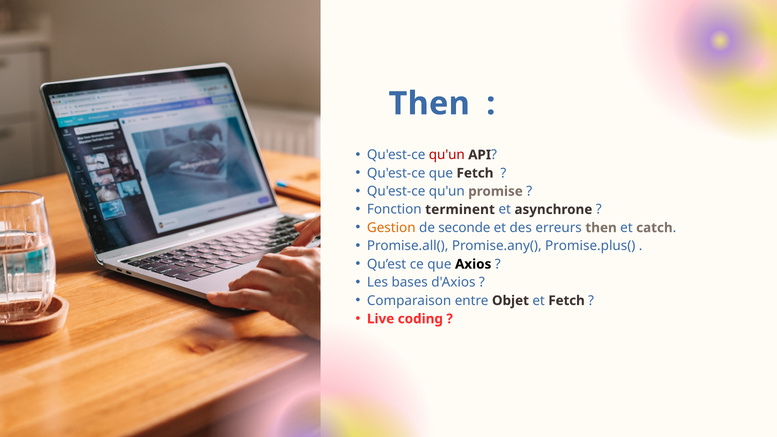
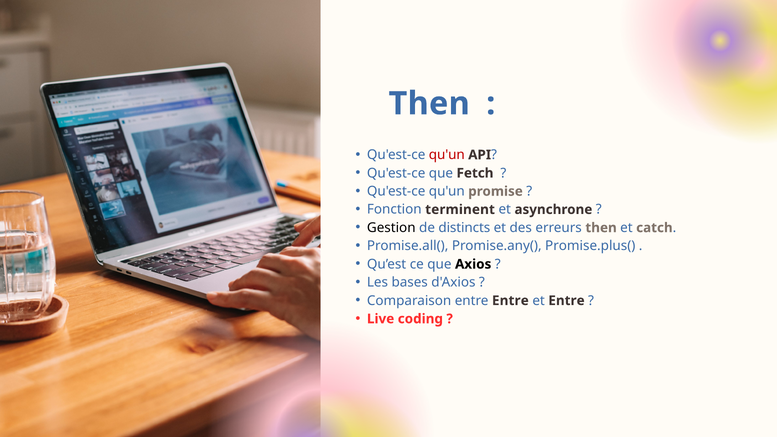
Gestion colour: orange -> black
seconde: seconde -> distincts
Objet at (510, 301): Objet -> Entre
et Fetch: Fetch -> Entre
